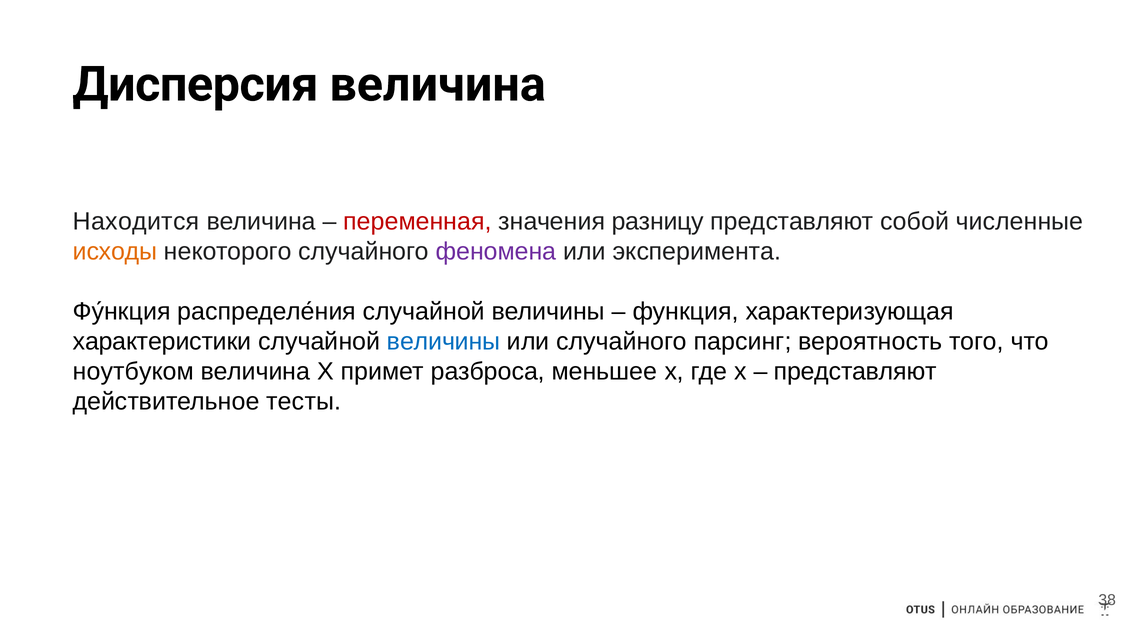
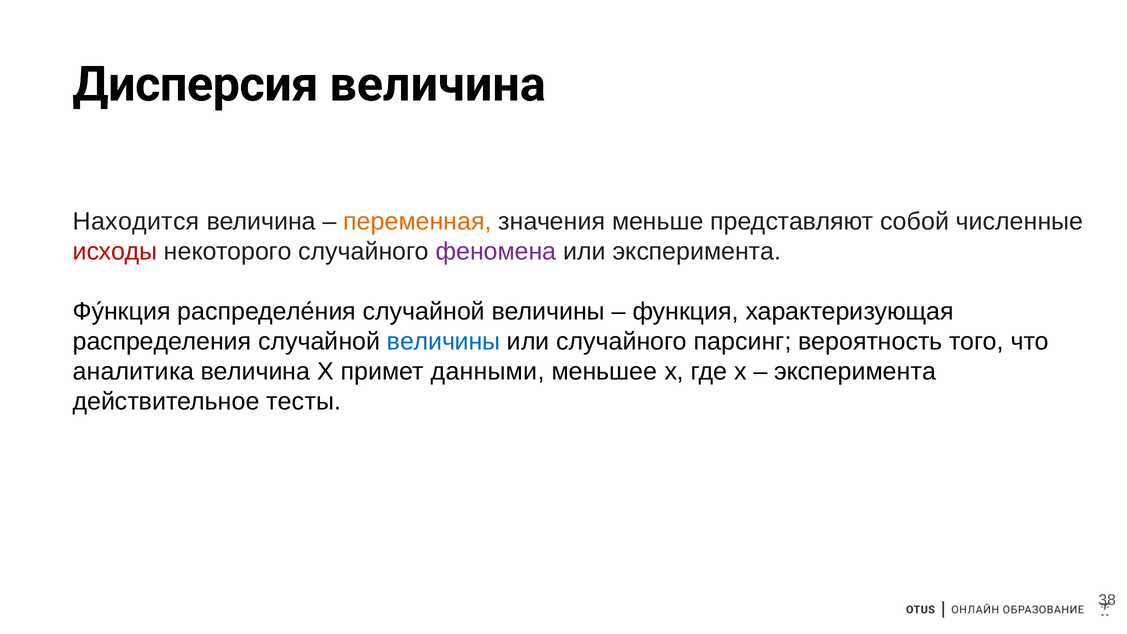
переменная colour: red -> orange
разницу: разницу -> меньше
исходы colour: orange -> red
характеристики: характеристики -> распределения
ноутбуком: ноутбуком -> аналитика
разброса: разброса -> данными
представляют at (855, 372): представляют -> эксперимента
